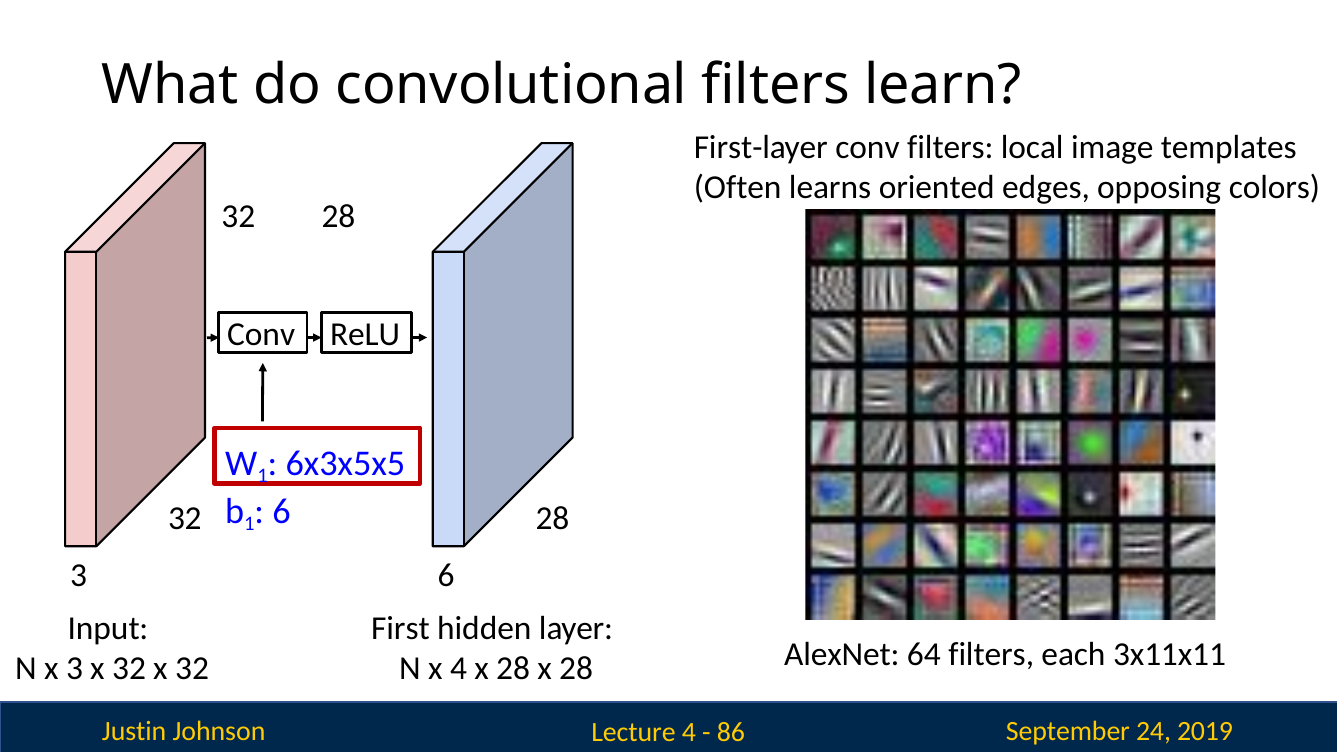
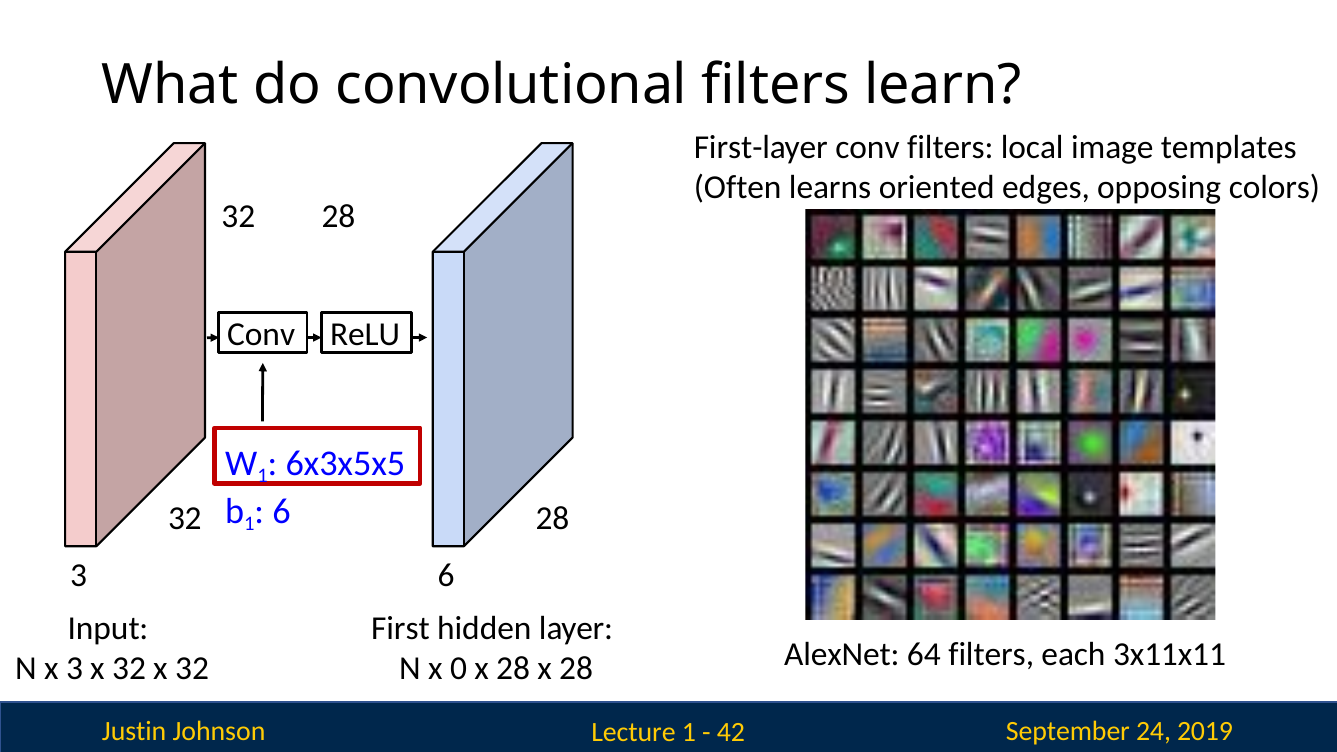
x 4: 4 -> 0
Lecture 4: 4 -> 1
86: 86 -> 42
